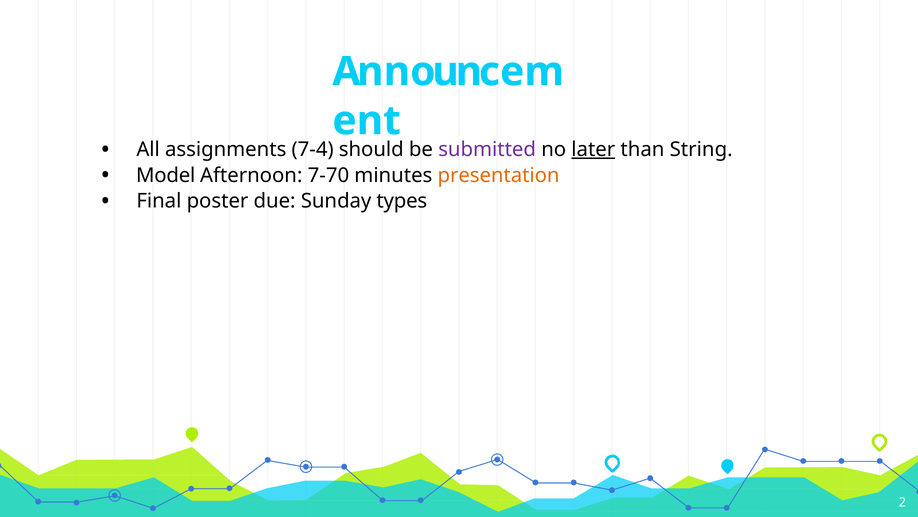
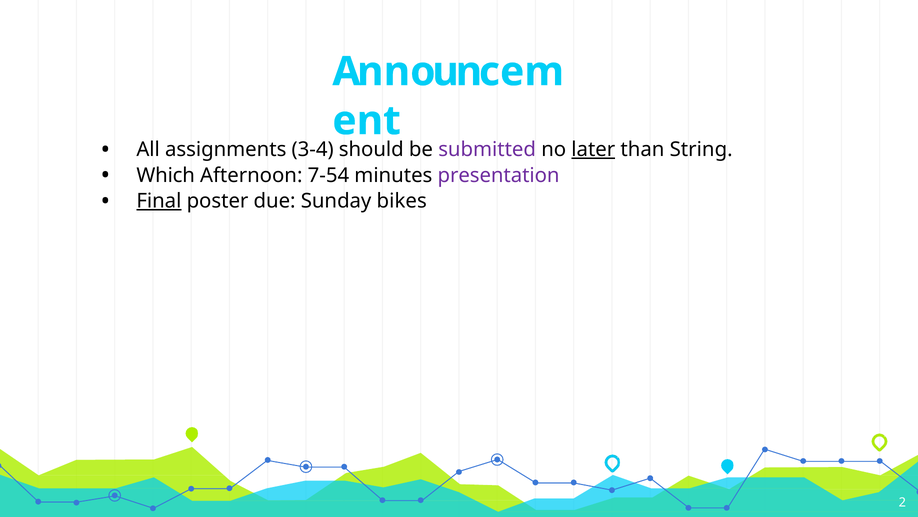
7-4: 7-4 -> 3-4
Model: Model -> Which
7-70: 7-70 -> 7-54
presentation colour: orange -> purple
Final underline: none -> present
types: types -> bikes
